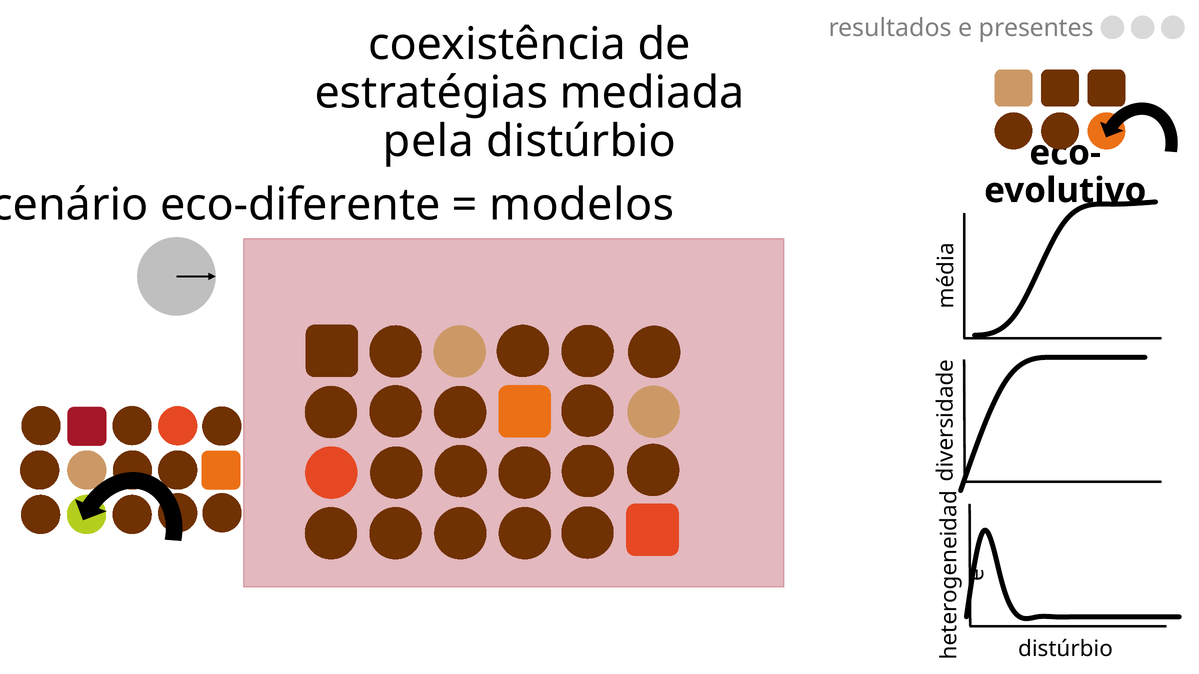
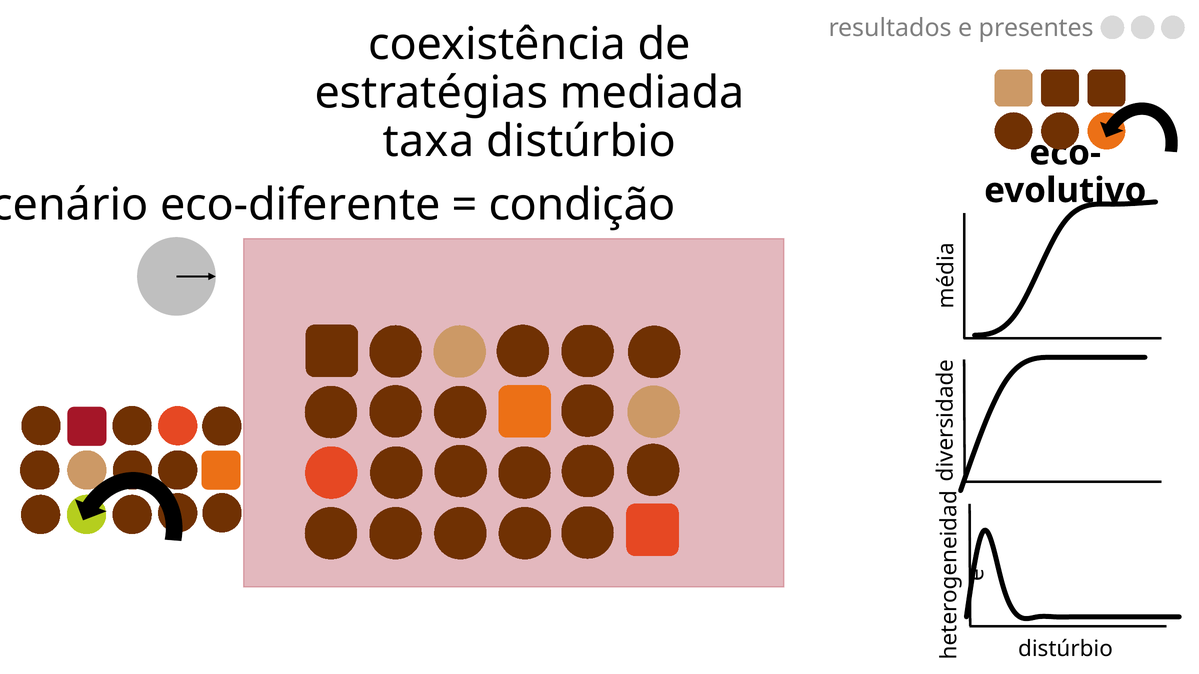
pela: pela -> taxa
modelos: modelos -> condição
